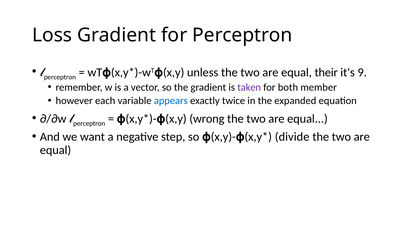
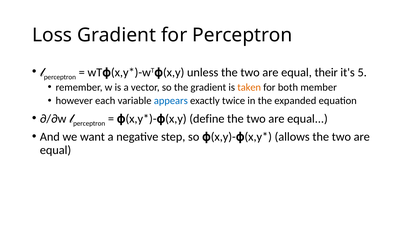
9: 9 -> 5
taken colour: purple -> orange
wrong: wrong -> define
divide: divide -> allows
